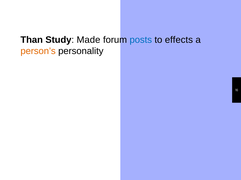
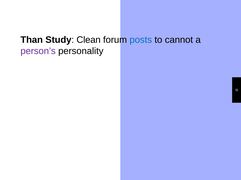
Made: Made -> Clean
effects: effects -> cannot
person’s colour: orange -> purple
